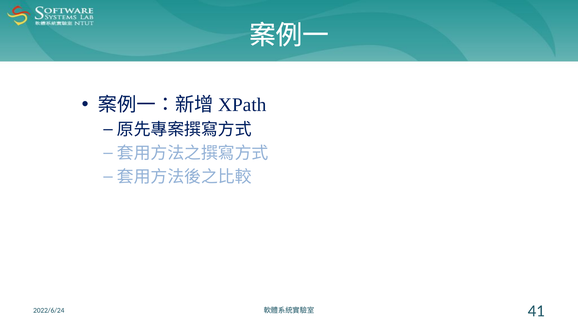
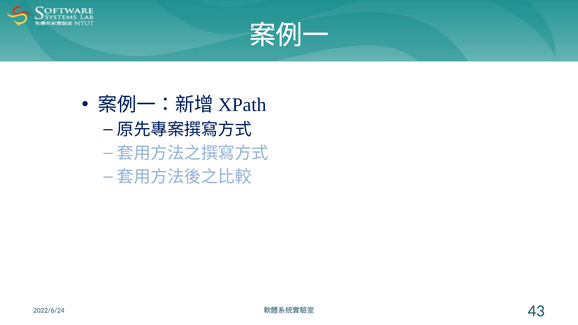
41: 41 -> 43
